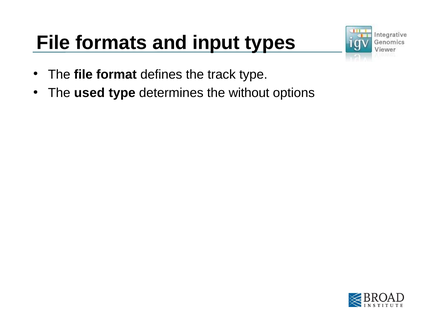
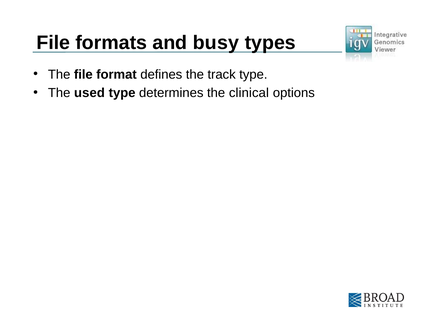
input: input -> busy
without: without -> clinical
